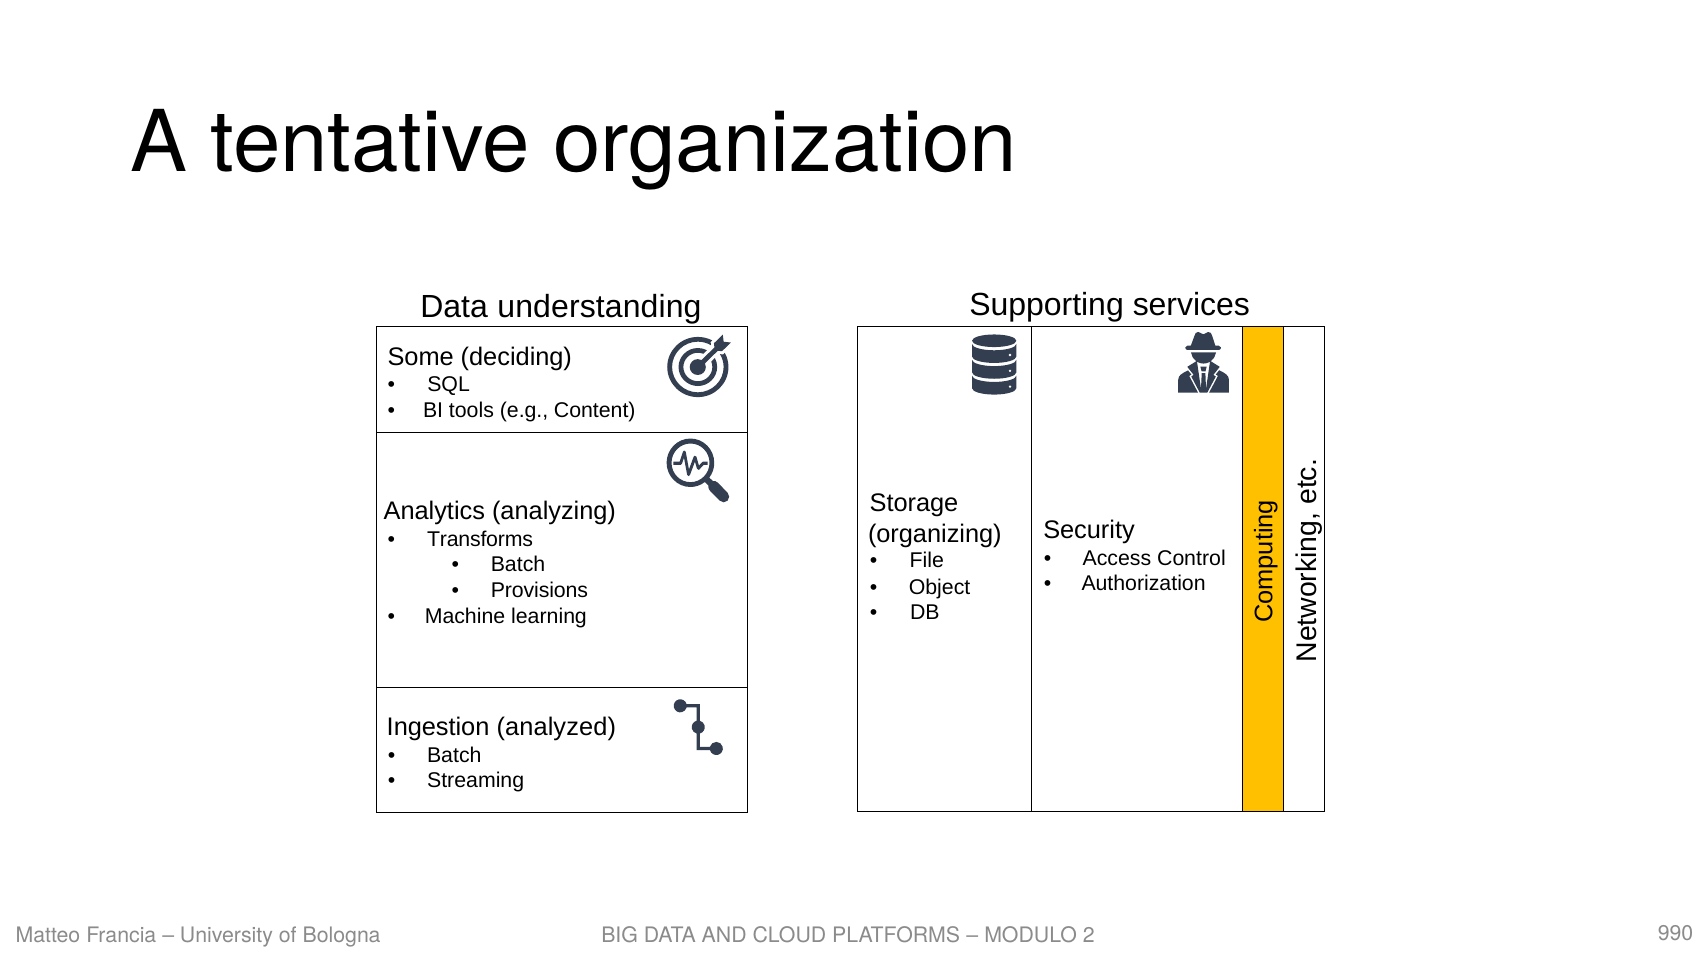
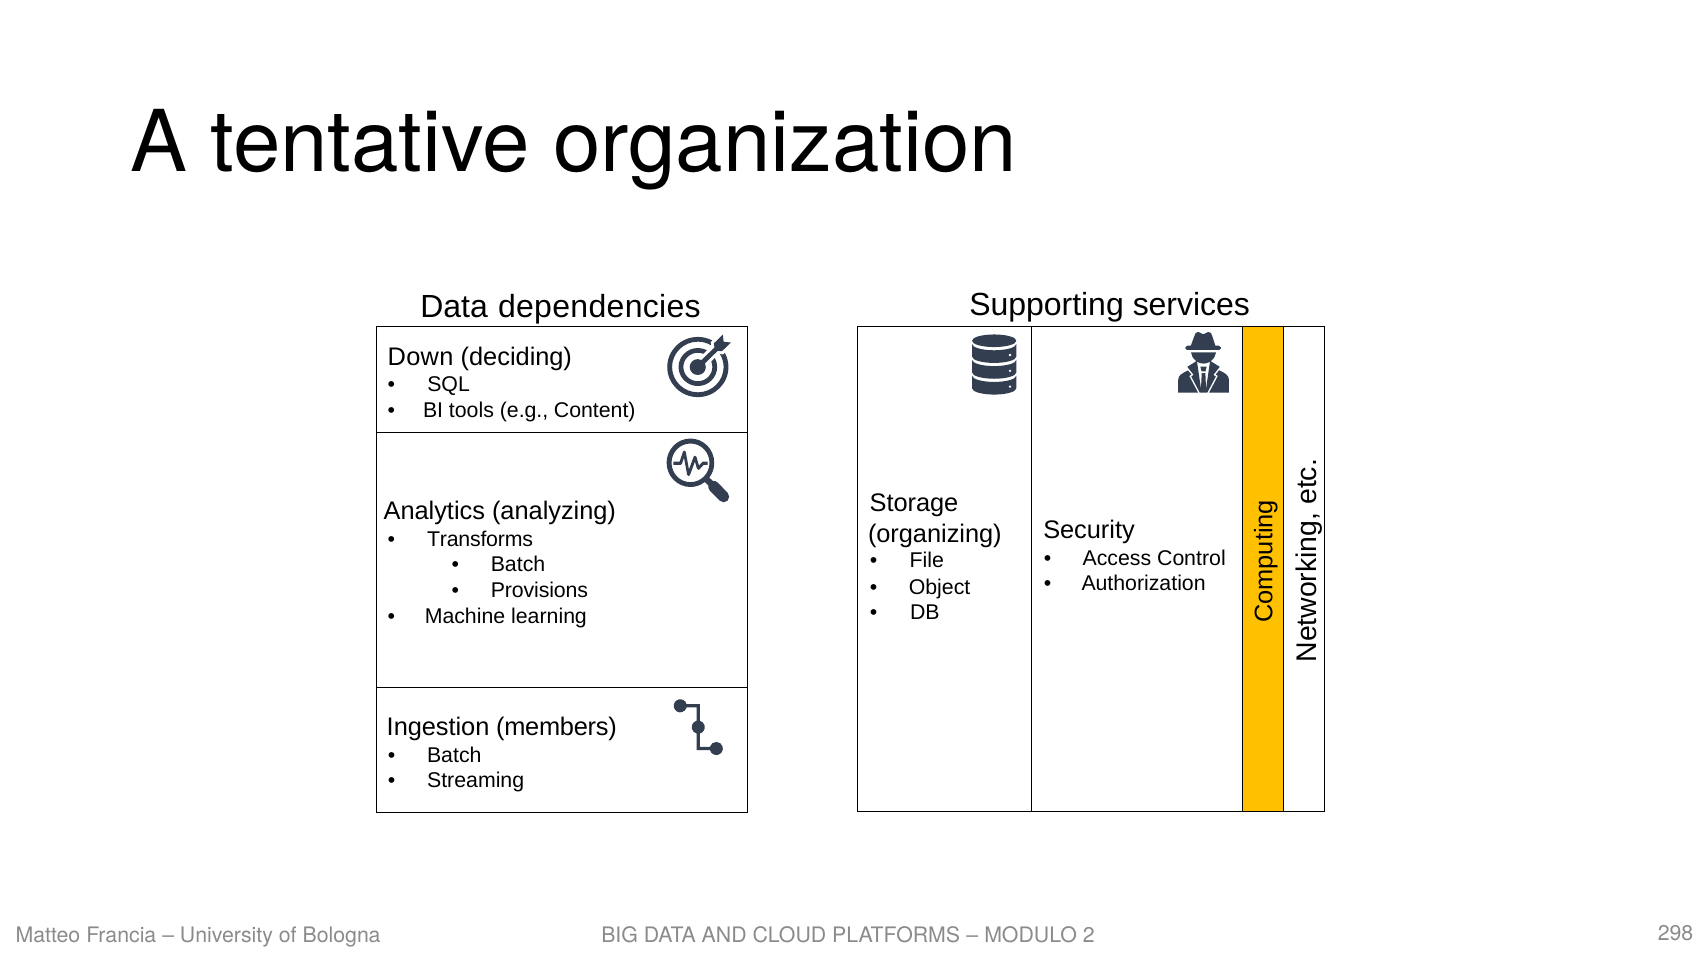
understanding: understanding -> dependencies
Some: Some -> Down
analyzed: analyzed -> members
990: 990 -> 298
